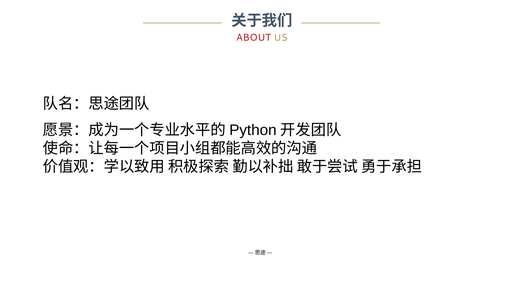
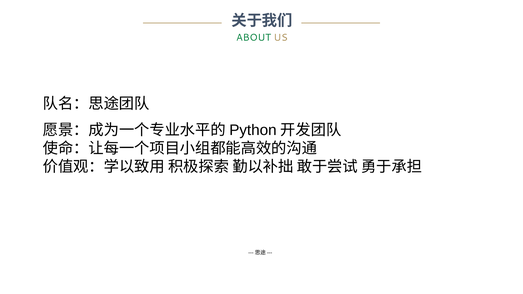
ABOUT colour: red -> green
